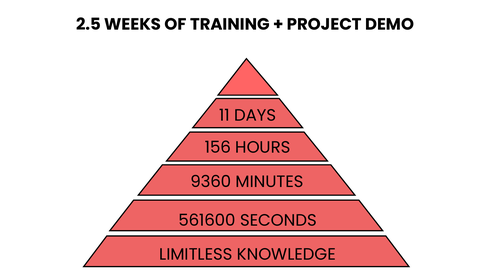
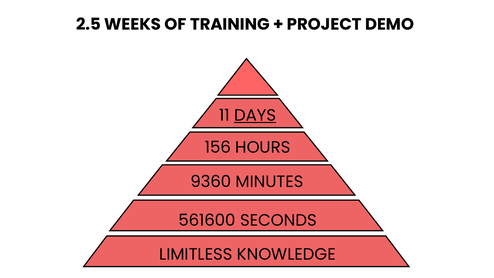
DAYS underline: none -> present
